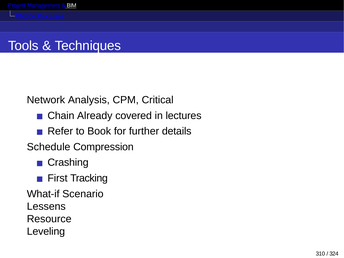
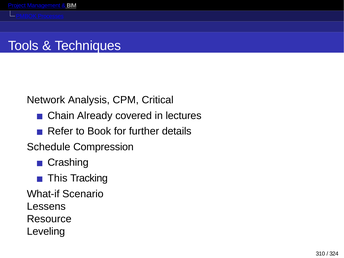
First: First -> This
